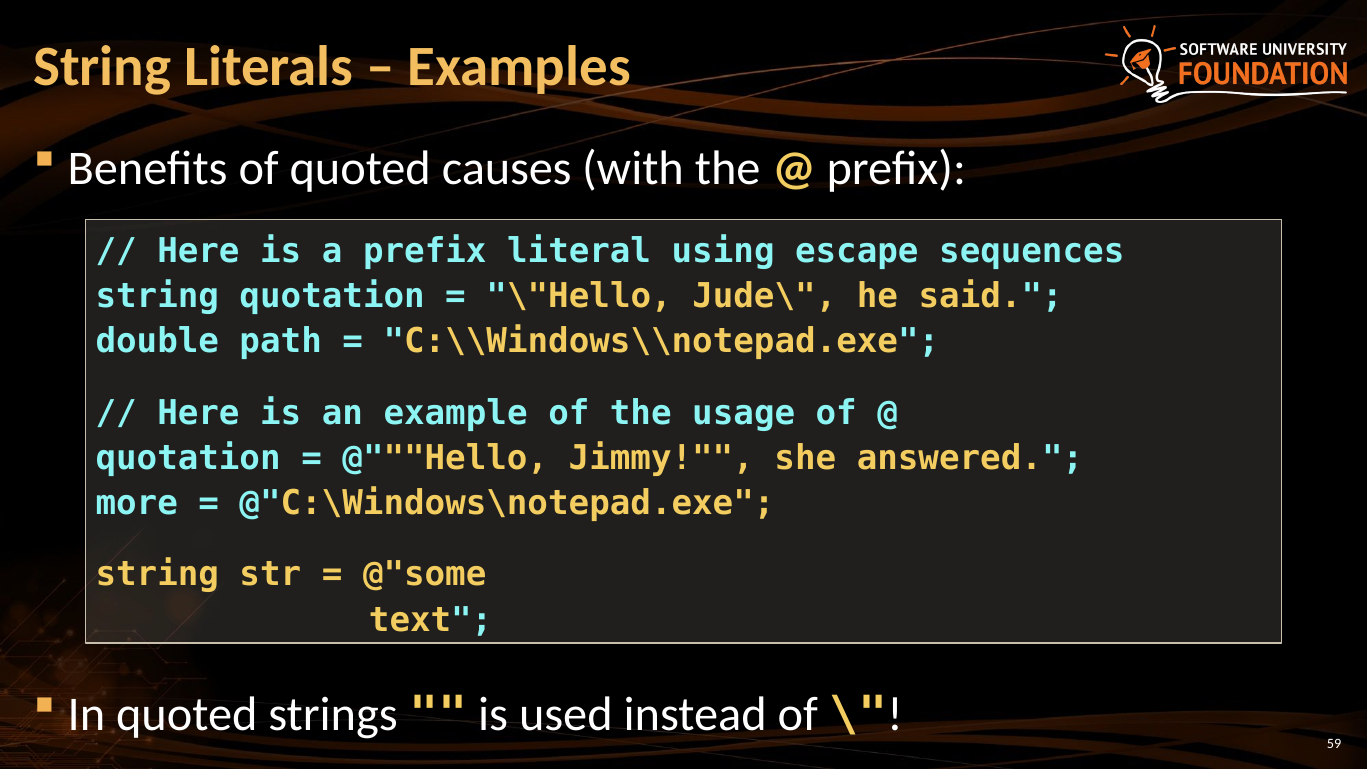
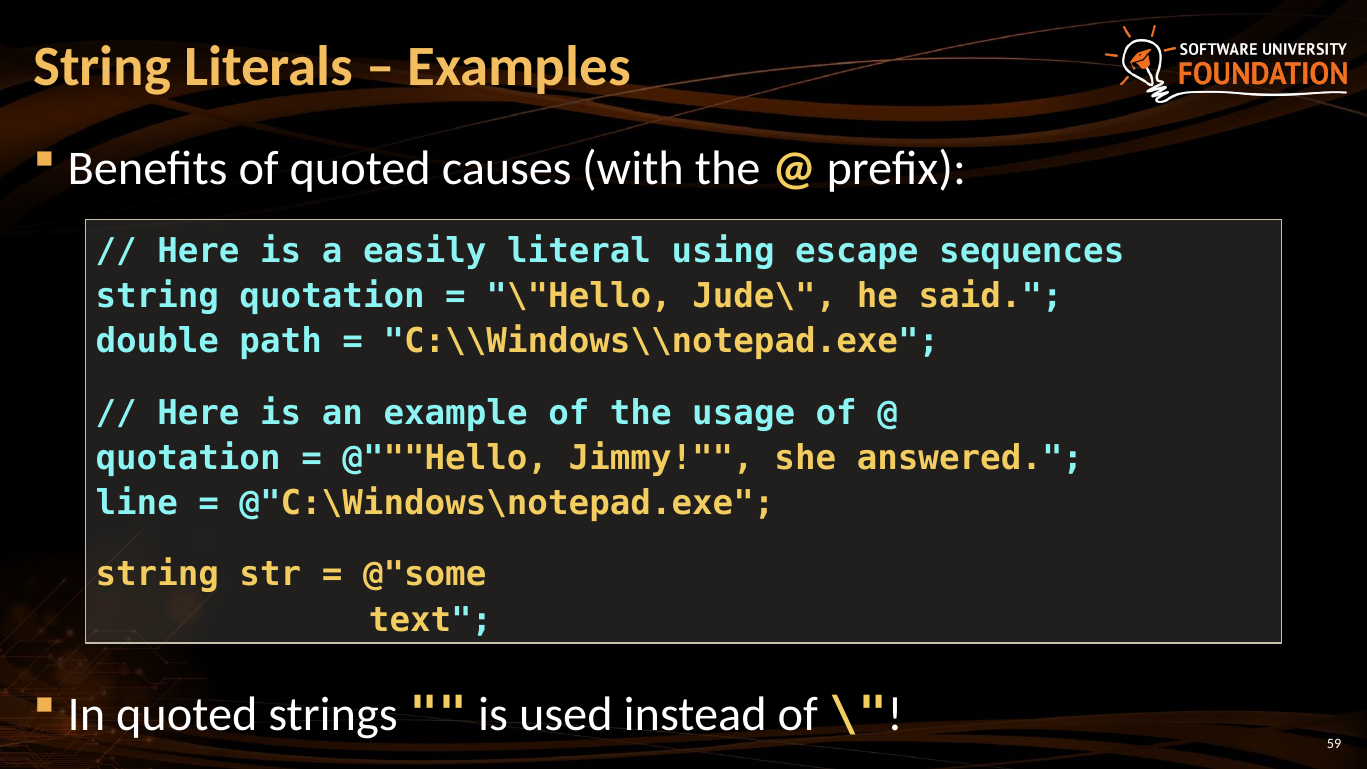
a prefix: prefix -> easily
more: more -> line
